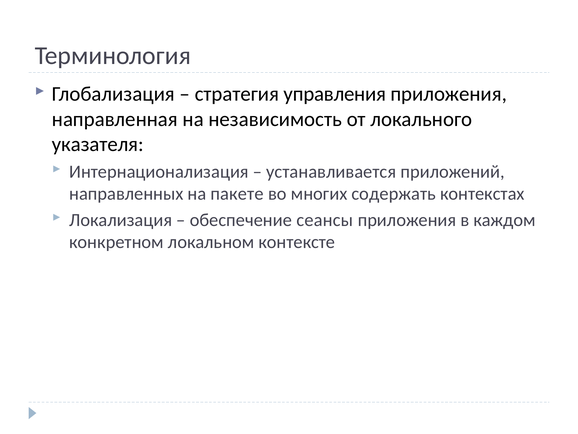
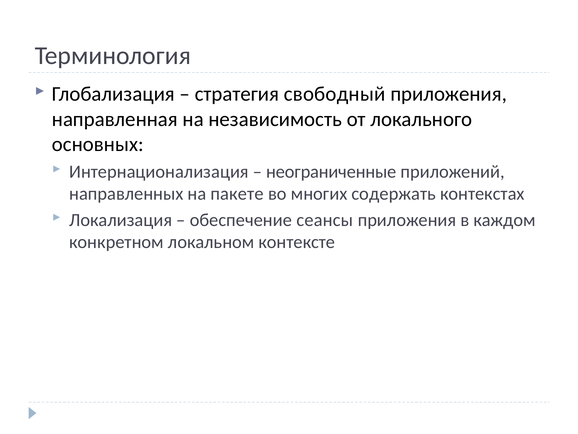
управления: управления -> свободный
указателя: указателя -> основных
устанавливается: устанавливается -> неограниченные
